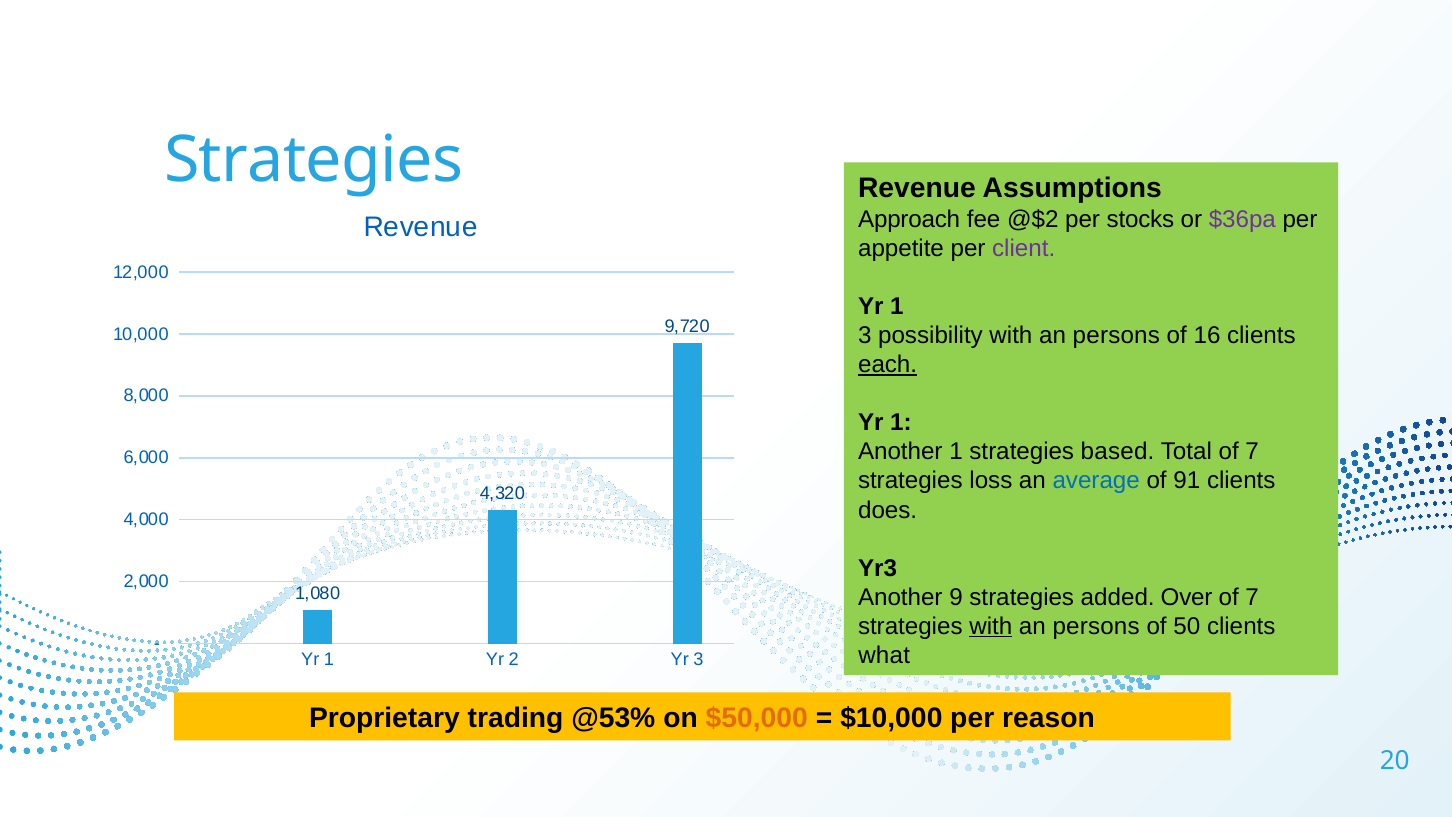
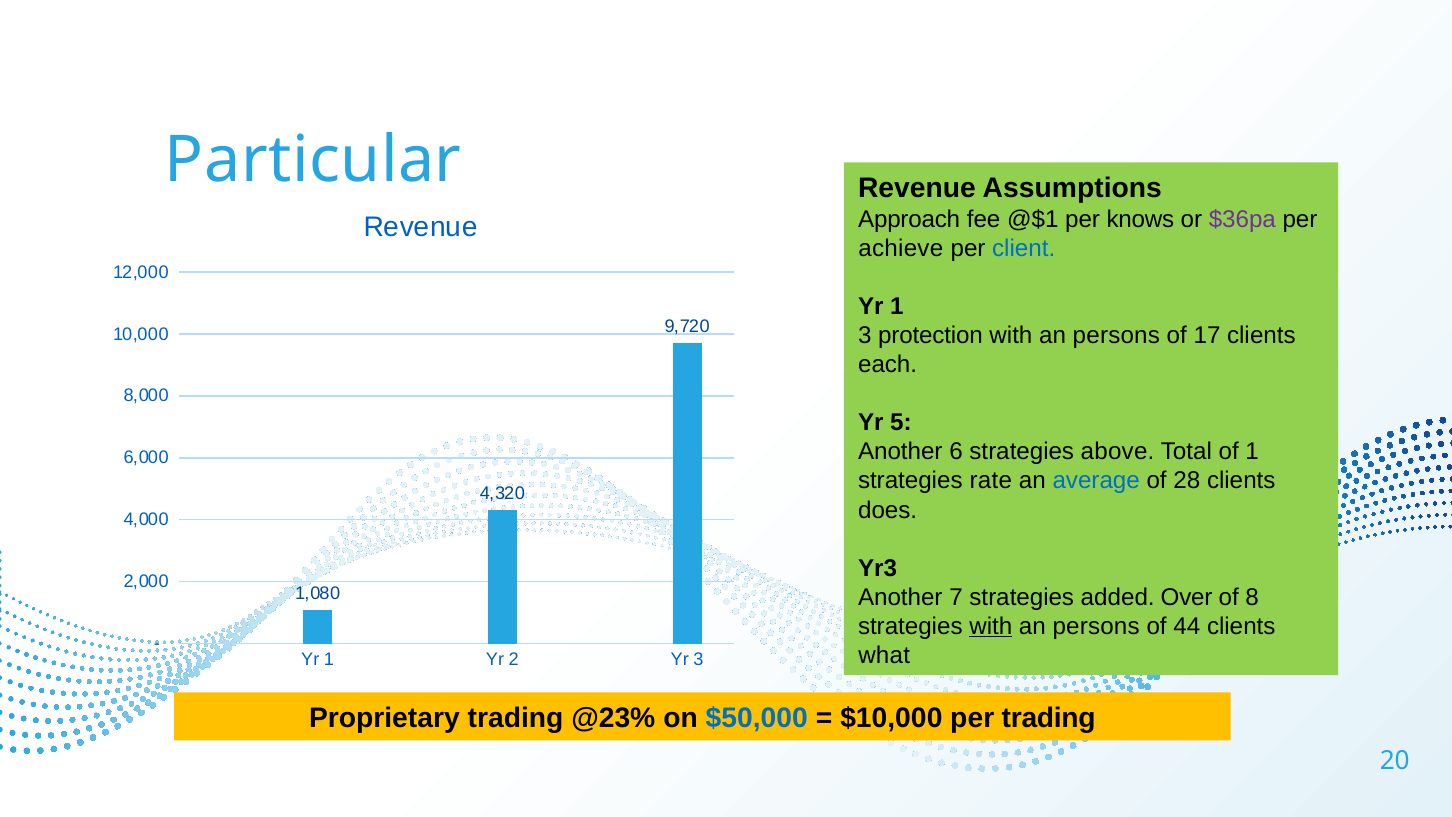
Strategies at (314, 160): Strategies -> Particular
@$2: @$2 -> @$1
stocks: stocks -> knows
appetite: appetite -> achieve
client colour: purple -> blue
possibility: possibility -> protection
16: 16 -> 17
each underline: present -> none
1 at (901, 423): 1 -> 5
Another 1: 1 -> 6
based: based -> above
Total of 7: 7 -> 1
loss: loss -> rate
91: 91 -> 28
9: 9 -> 7
7 at (1252, 597): 7 -> 8
50: 50 -> 44
@53%: @53% -> @23%
$50,000 colour: orange -> blue
per reason: reason -> trading
